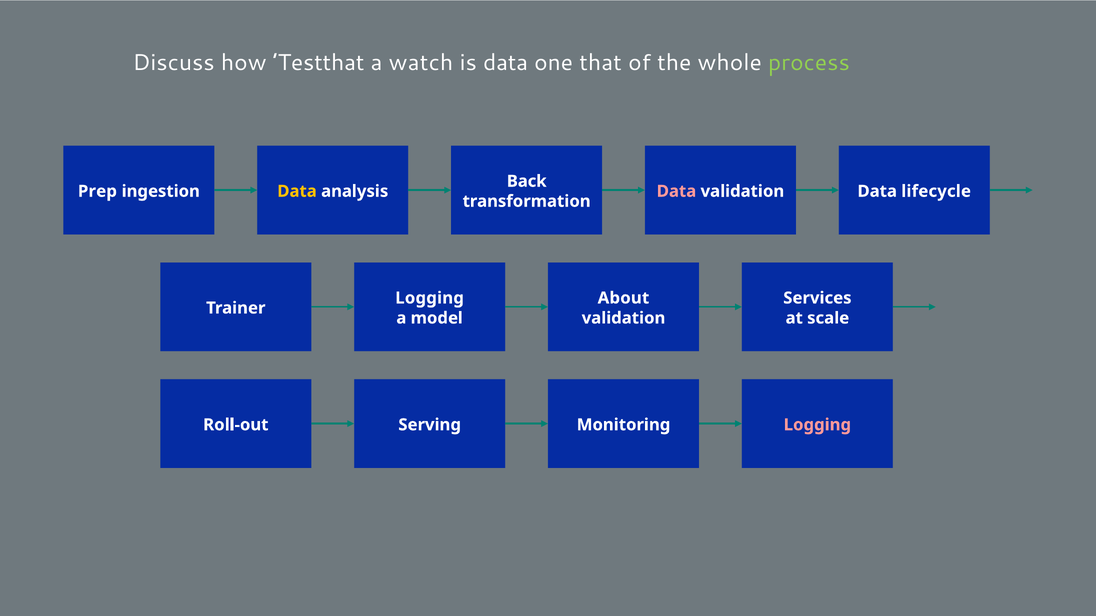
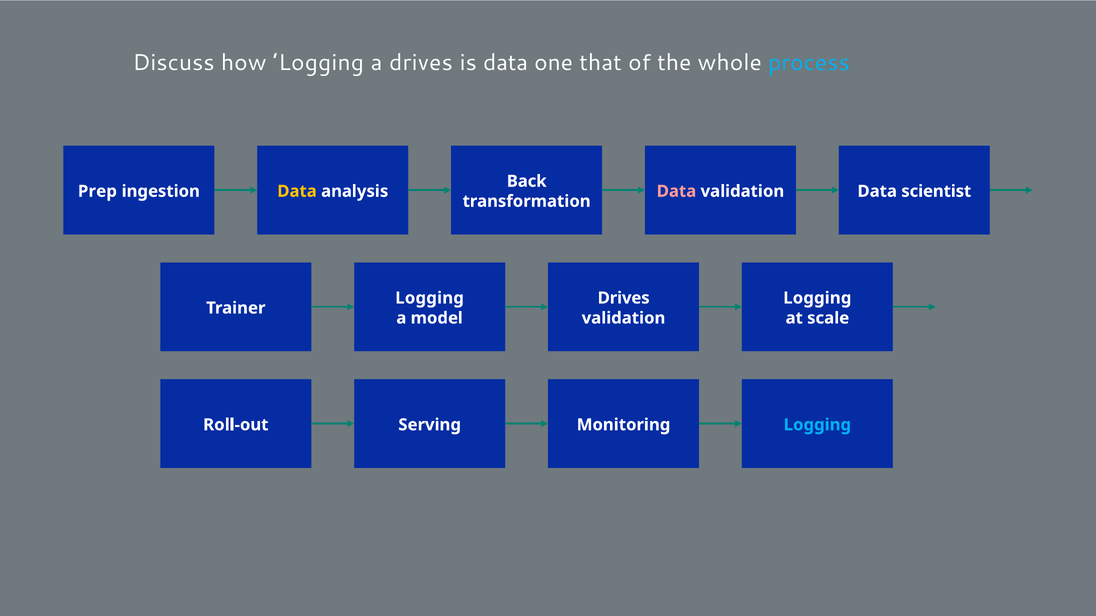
’Testthat: ’Testthat -> ’Logging
a watch: watch -> drives
process colour: light green -> light blue
lifecycle: lifecycle -> scientist
About at (623, 298): About -> Drives
Services at (817, 298): Services -> Logging
Logging at (817, 425) colour: pink -> light blue
